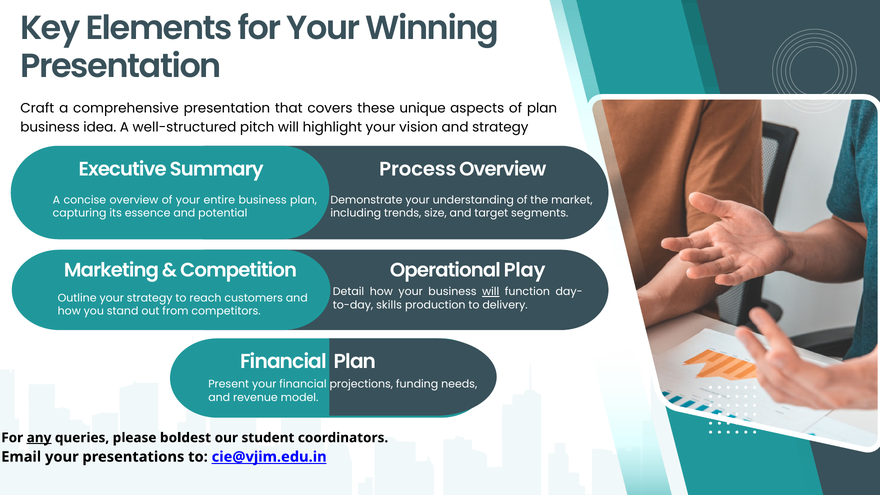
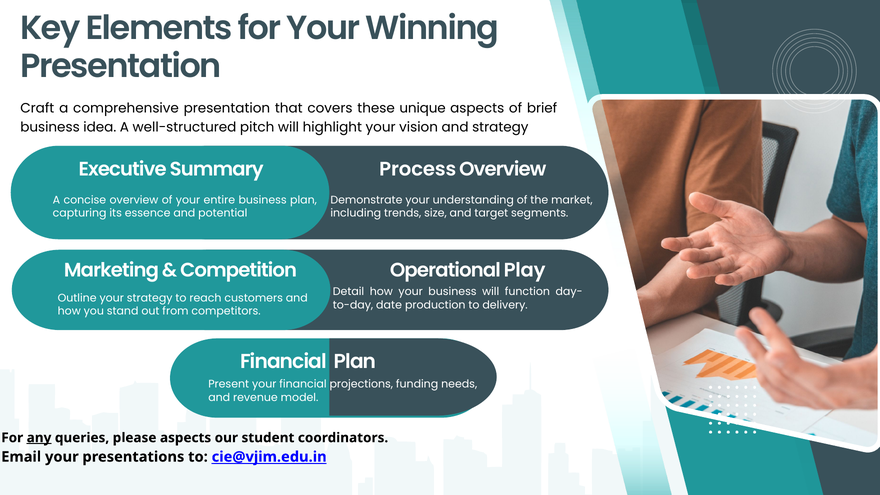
of plan: plan -> brief
will at (491, 292) underline: present -> none
skills: skills -> date
please boldest: boldest -> aspects
